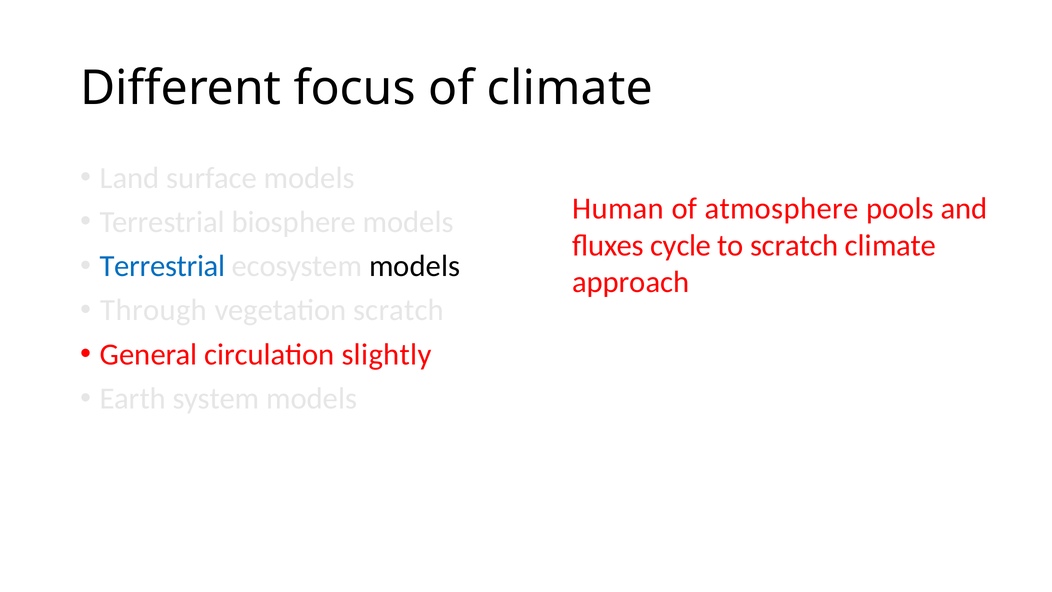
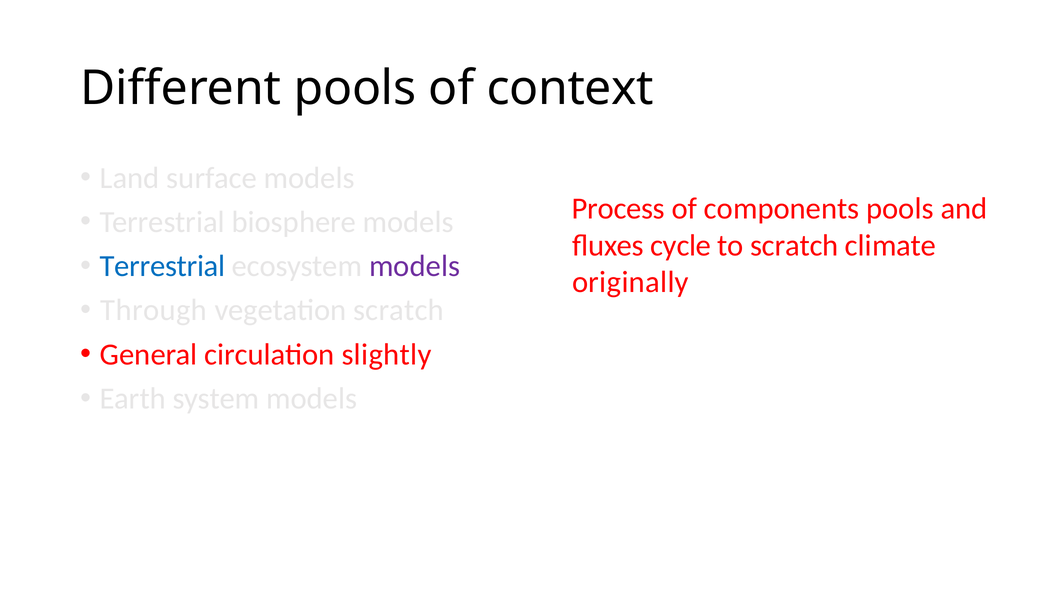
Different focus: focus -> pools
of climate: climate -> context
Human: Human -> Process
atmosphere: atmosphere -> components
models at (415, 266) colour: black -> purple
approach: approach -> originally
